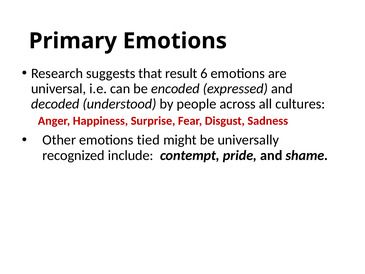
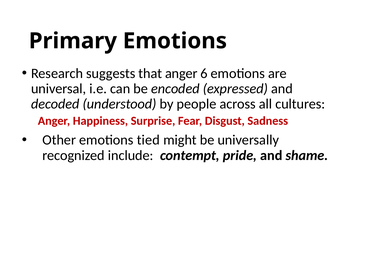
that result: result -> anger
